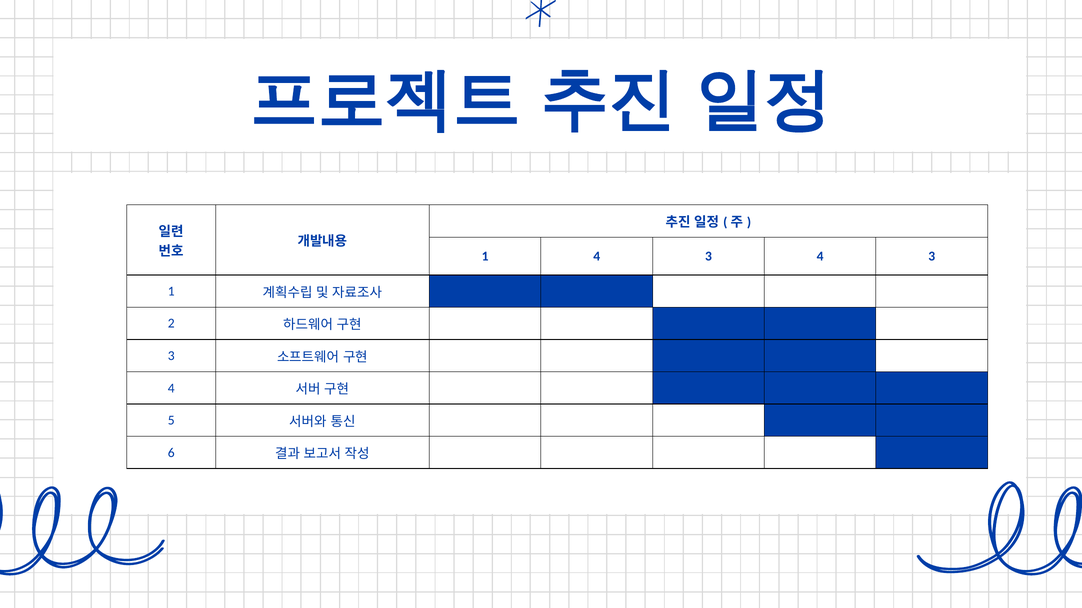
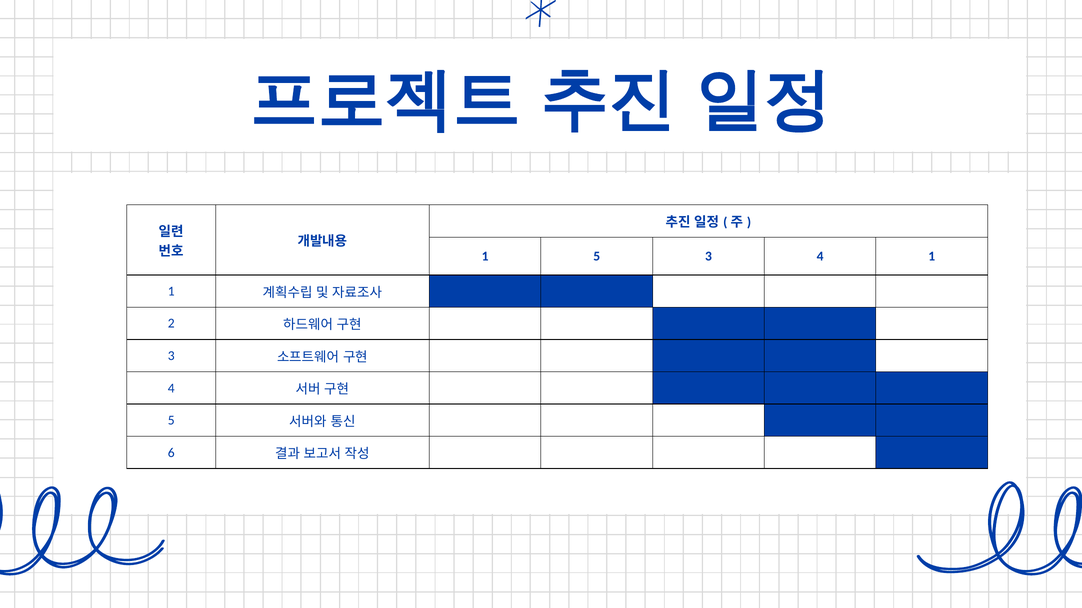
1 4: 4 -> 5
3 4 3: 3 -> 1
